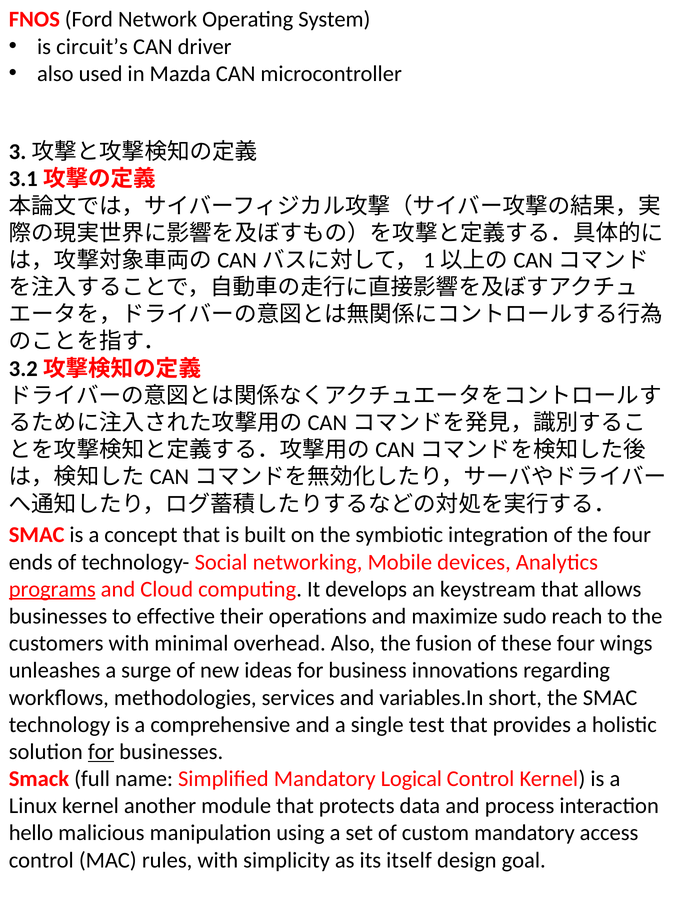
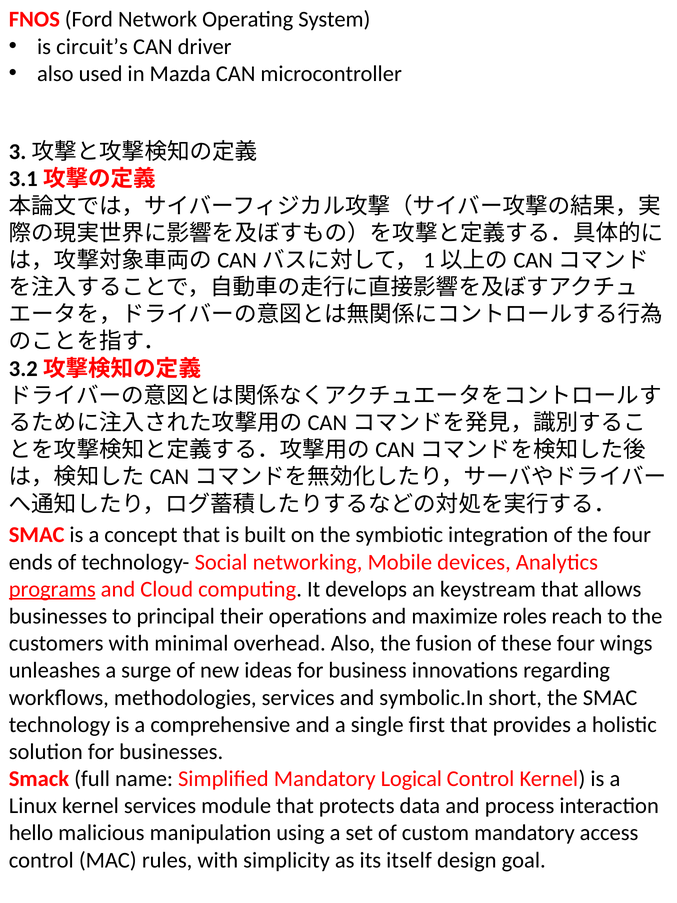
effective: effective -> principal
sudo: sudo -> roles
variables.In: variables.In -> symbolic.In
test: test -> first
for at (101, 751) underline: present -> none
kernel another: another -> services
